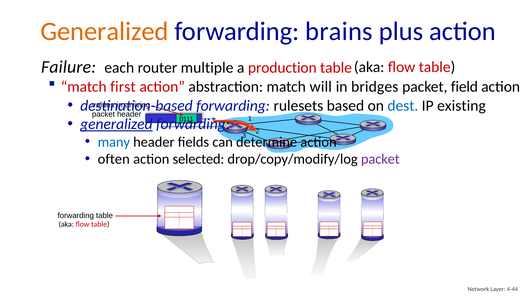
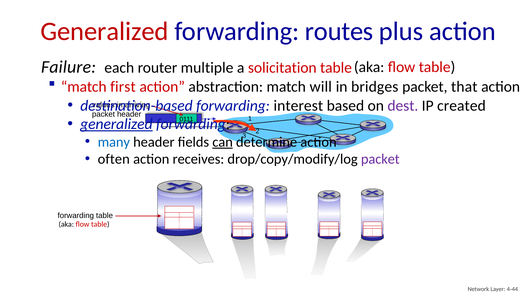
Generalized at (105, 32) colour: orange -> red
brains: brains -> routes
production: production -> solicitation
field: field -> that
rulesets: rulesets -> interest
dest colour: blue -> purple
existing: existing -> created
can underline: none -> present
selected: selected -> receives
